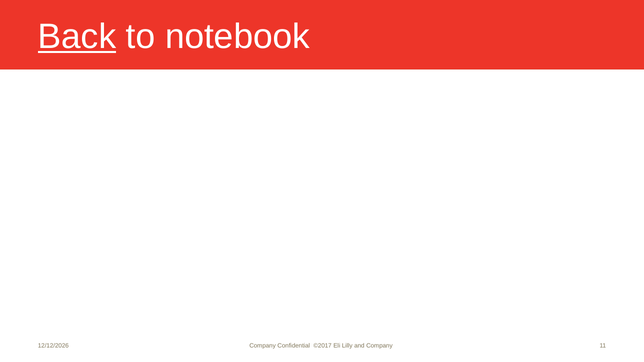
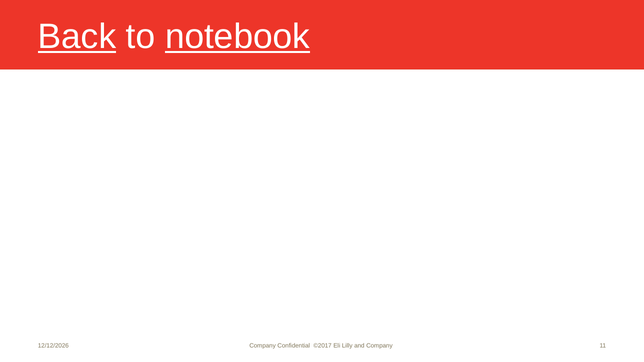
notebook underline: none -> present
